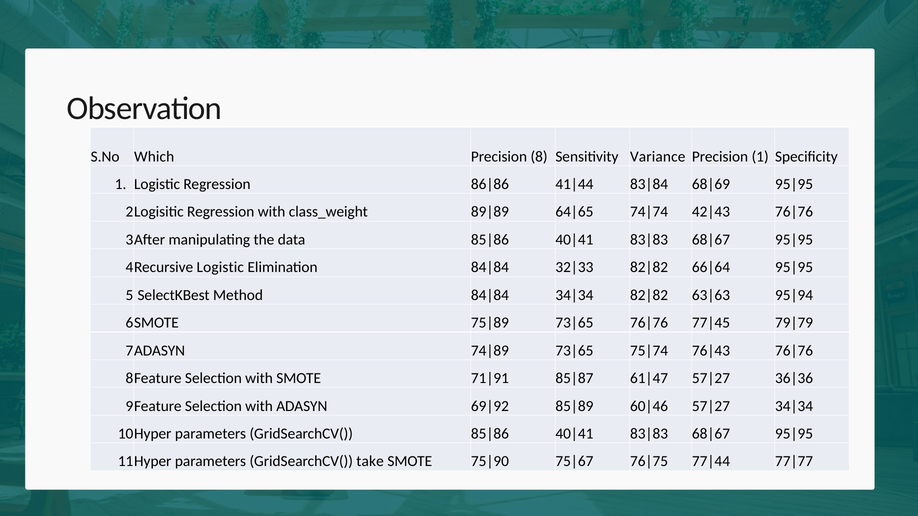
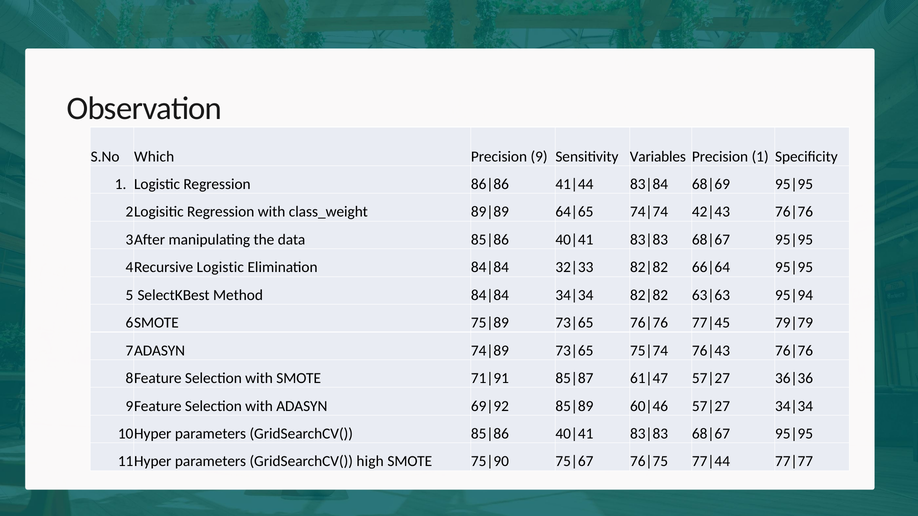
8: 8 -> 9
Variance: Variance -> Variables
take: take -> high
